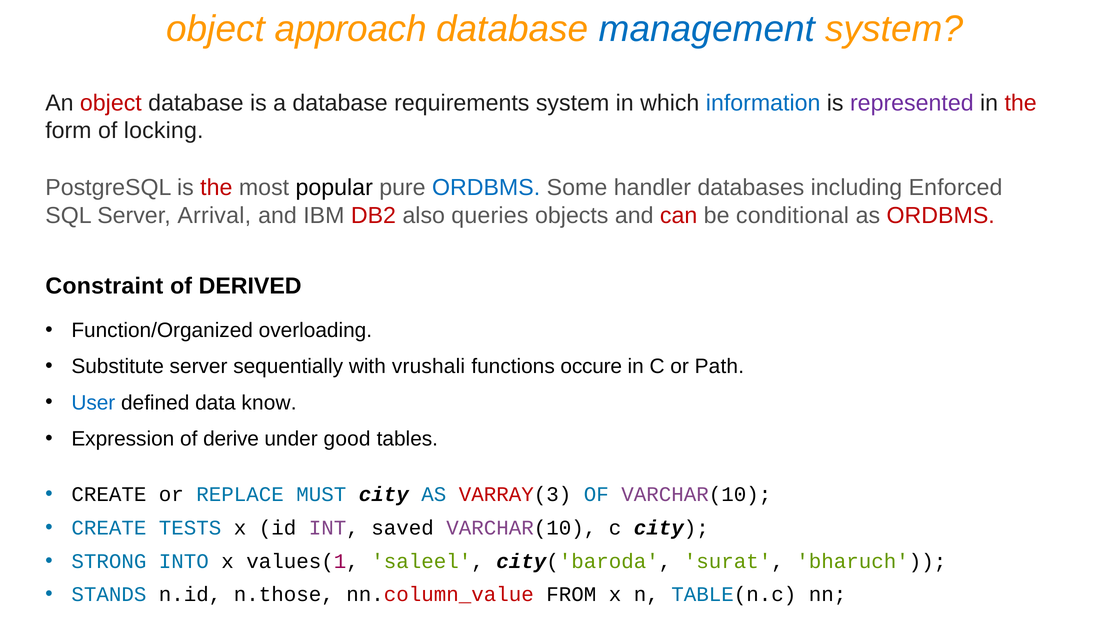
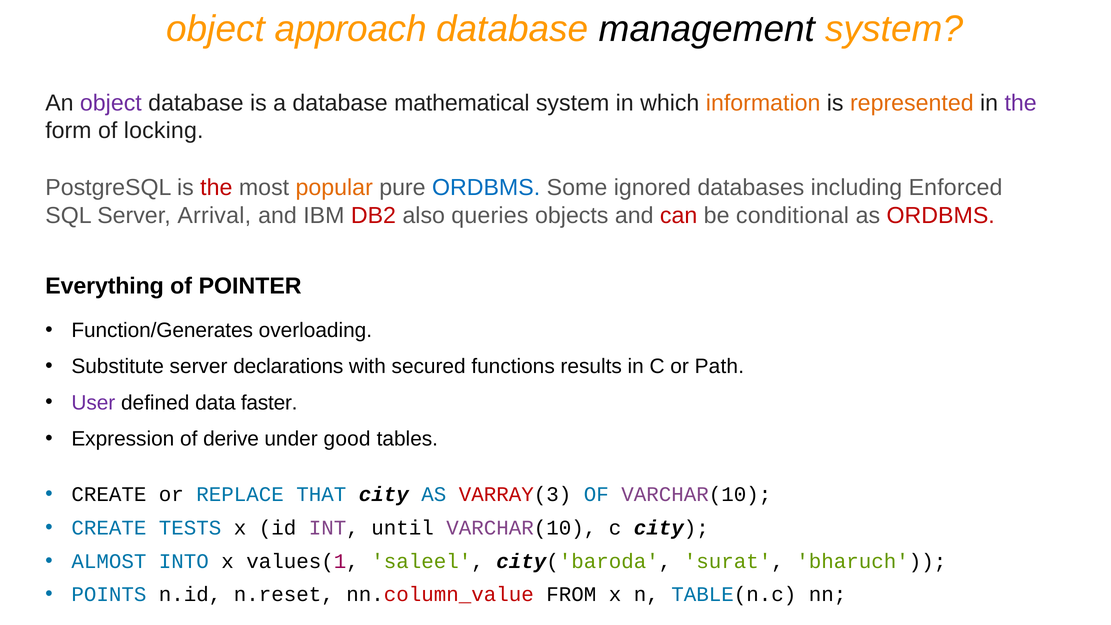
management colour: blue -> black
object at (111, 103) colour: red -> purple
requirements: requirements -> mathematical
information colour: blue -> orange
represented colour: purple -> orange
the at (1021, 103) colour: red -> purple
popular colour: black -> orange
handler: handler -> ignored
Constraint: Constraint -> Everything
DERIVED: DERIVED -> POINTER
Function/Organized: Function/Organized -> Function/Generates
sequentially: sequentially -> declarations
vrushali: vrushali -> secured
occure: occure -> results
User colour: blue -> purple
know: know -> faster
MUST: MUST -> THAT
saved: saved -> until
STRONG: STRONG -> ALMOST
STANDS: STANDS -> POINTS
n.those: n.those -> n.reset
